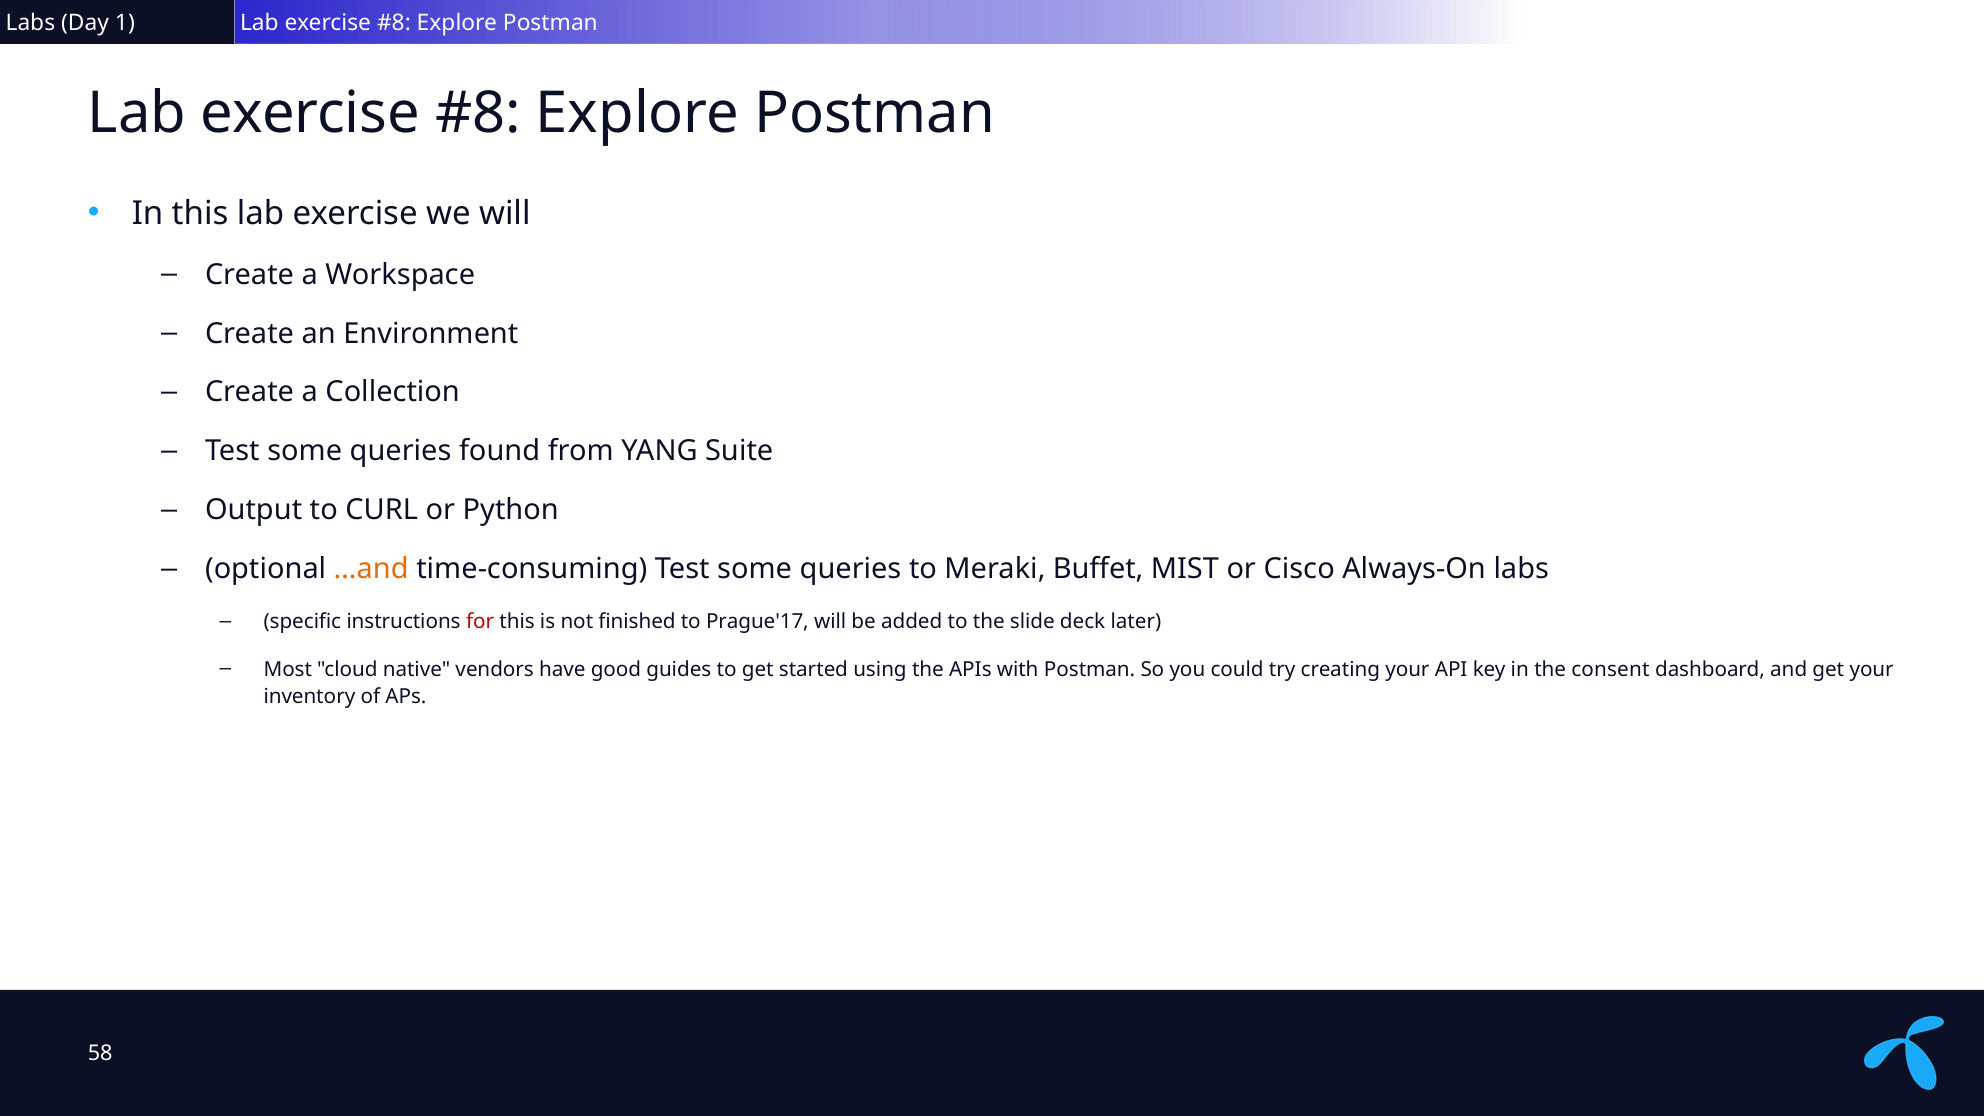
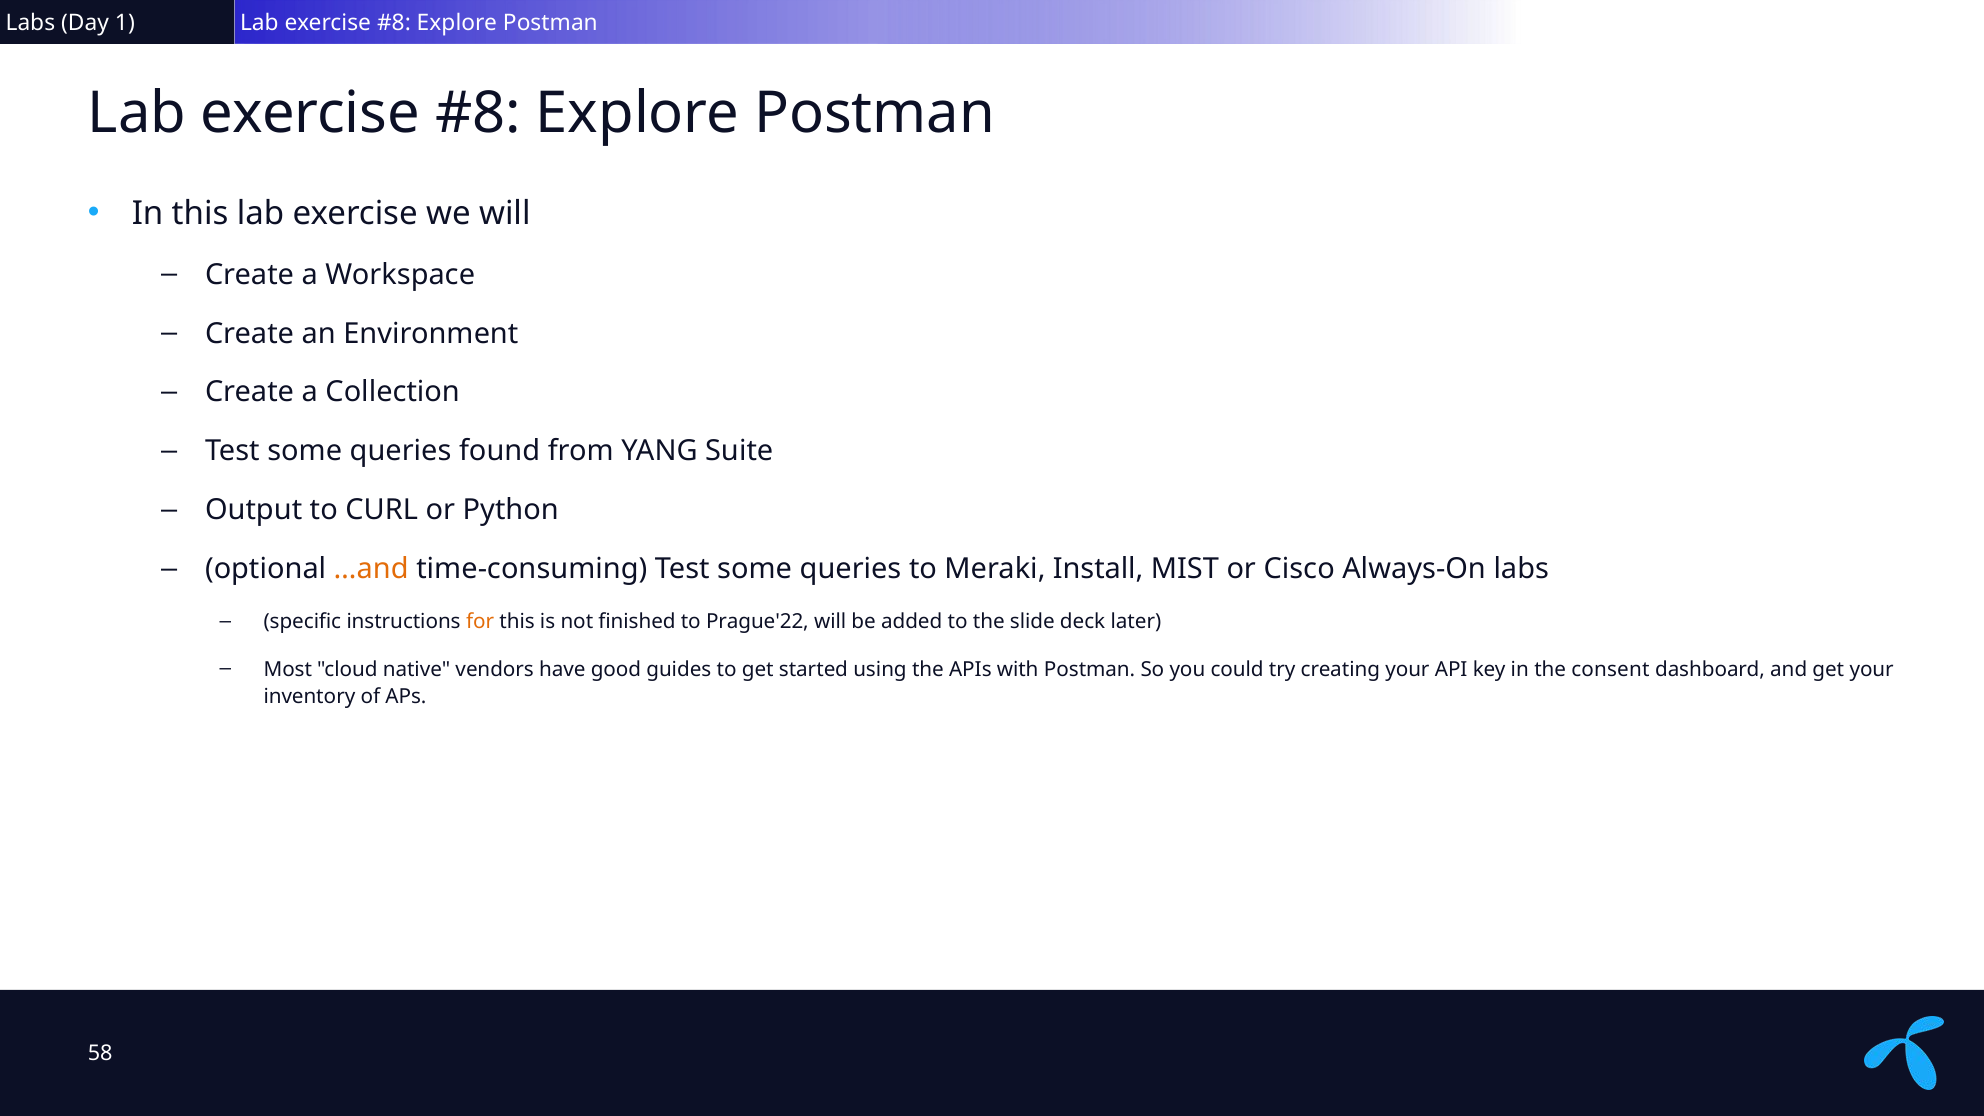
Buffet: Buffet -> Install
for colour: red -> orange
Prague'17: Prague'17 -> Prague'22
